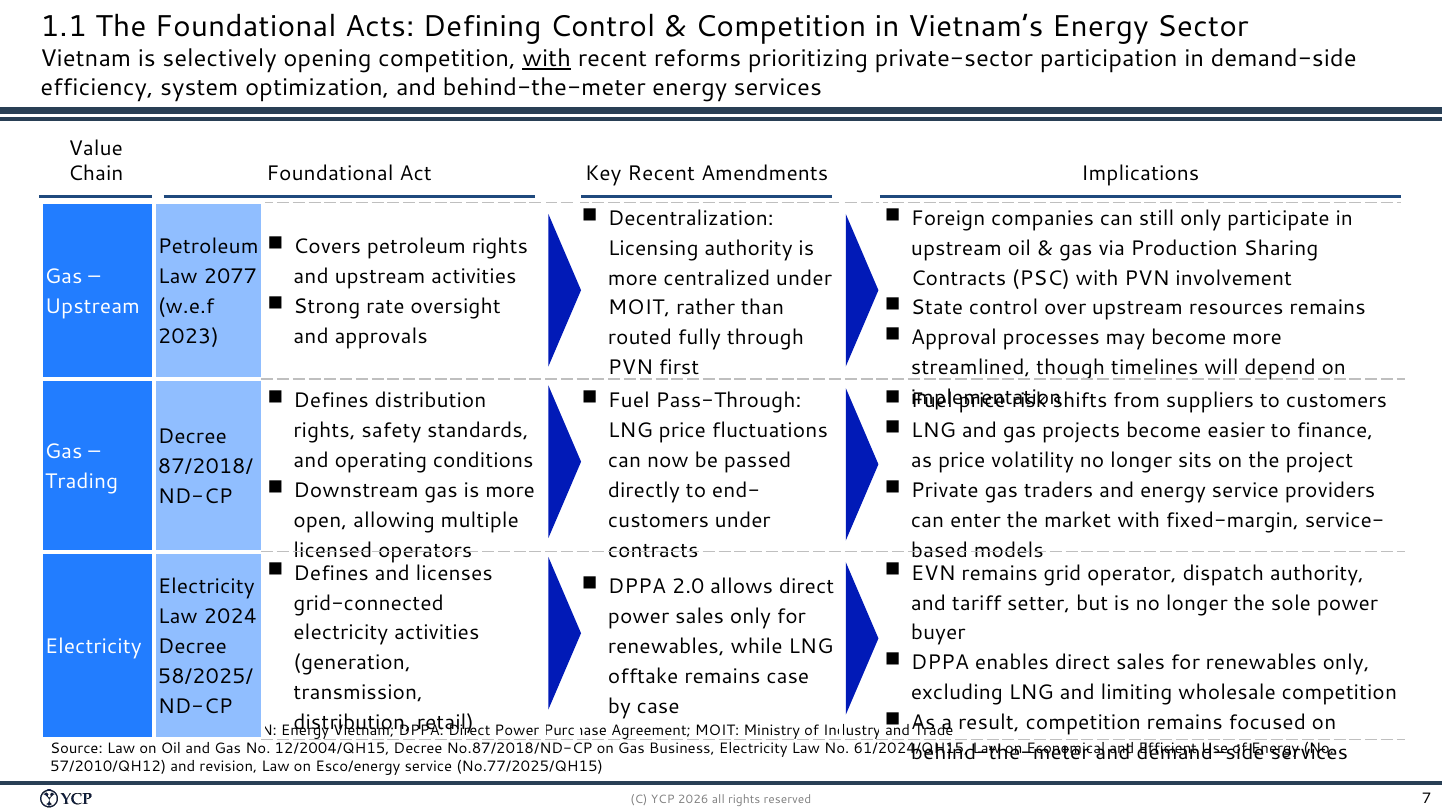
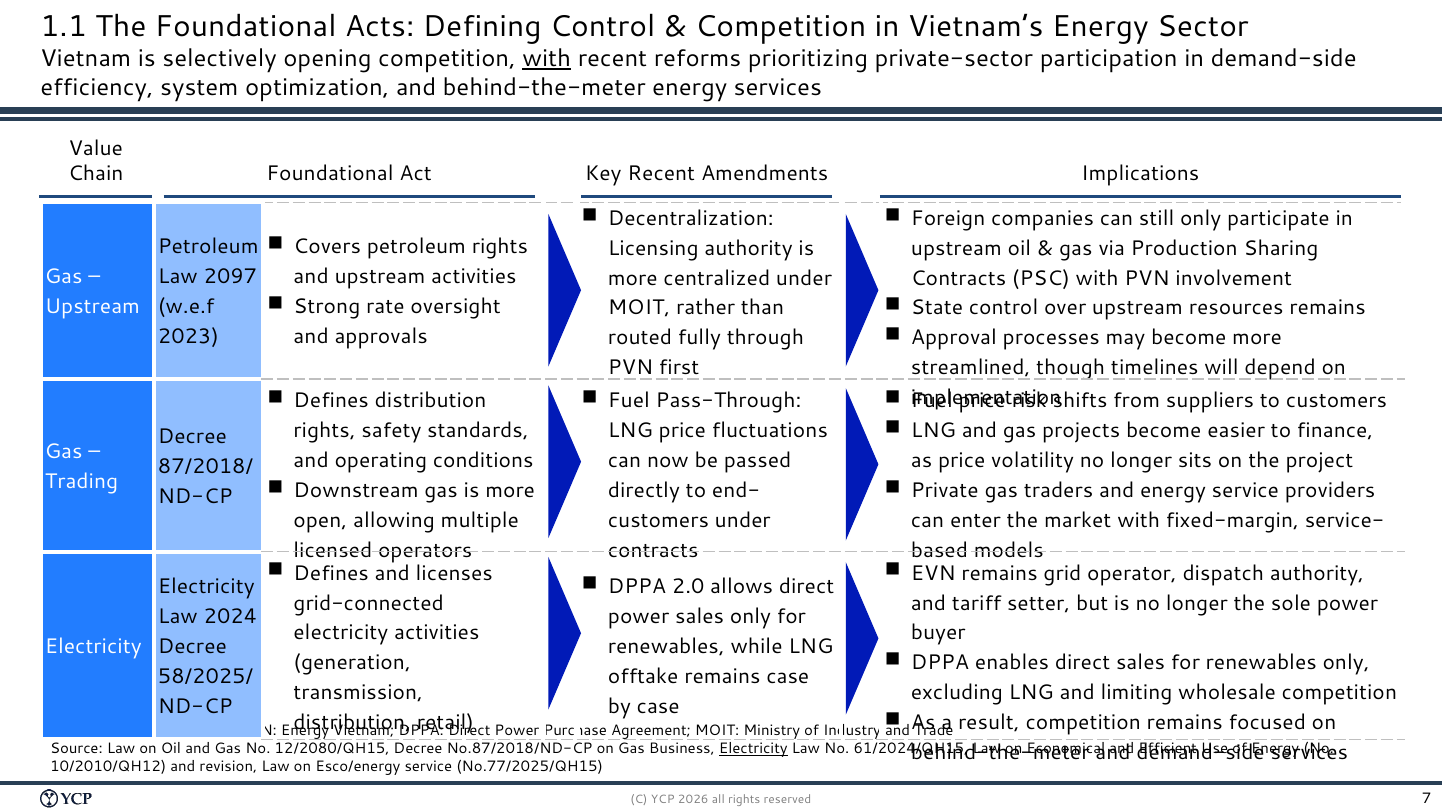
2077: 2077 -> 2097
12/2004/QH15: 12/2004/QH15 -> 12/2080/QH15
Electricity at (753, 749) underline: none -> present
57/2010/QH12: 57/2010/QH12 -> 10/2010/QH12
